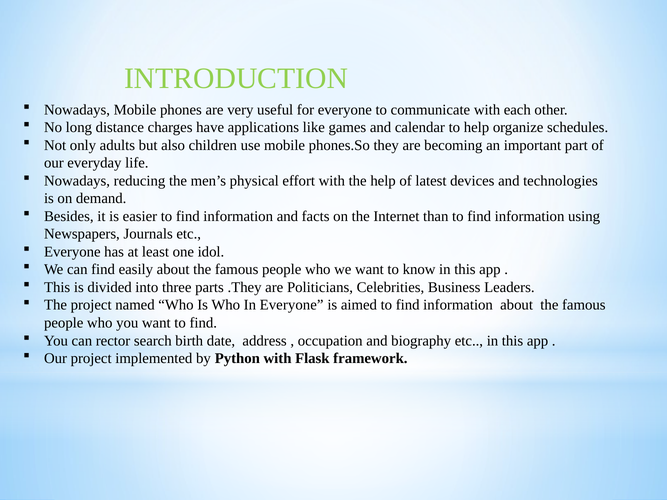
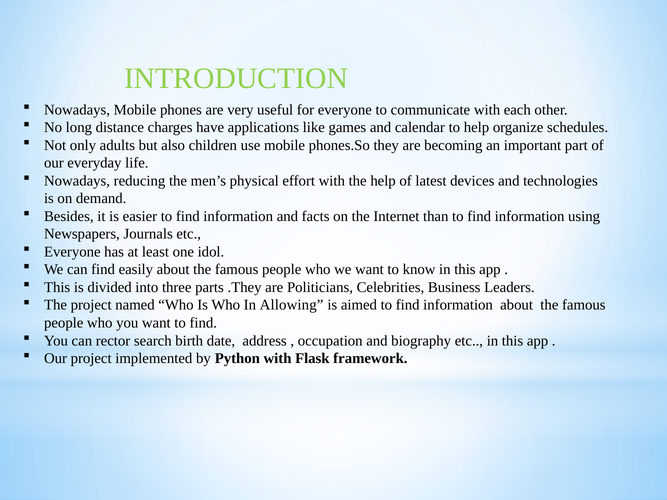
In Everyone: Everyone -> Allowing
